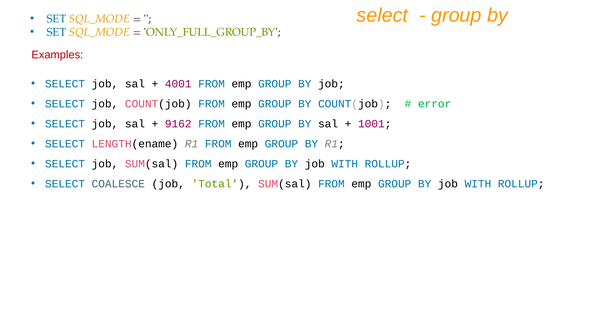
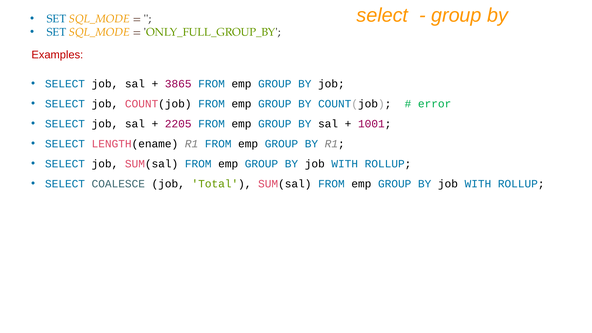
4001: 4001 -> 3865
9162: 9162 -> 2205
